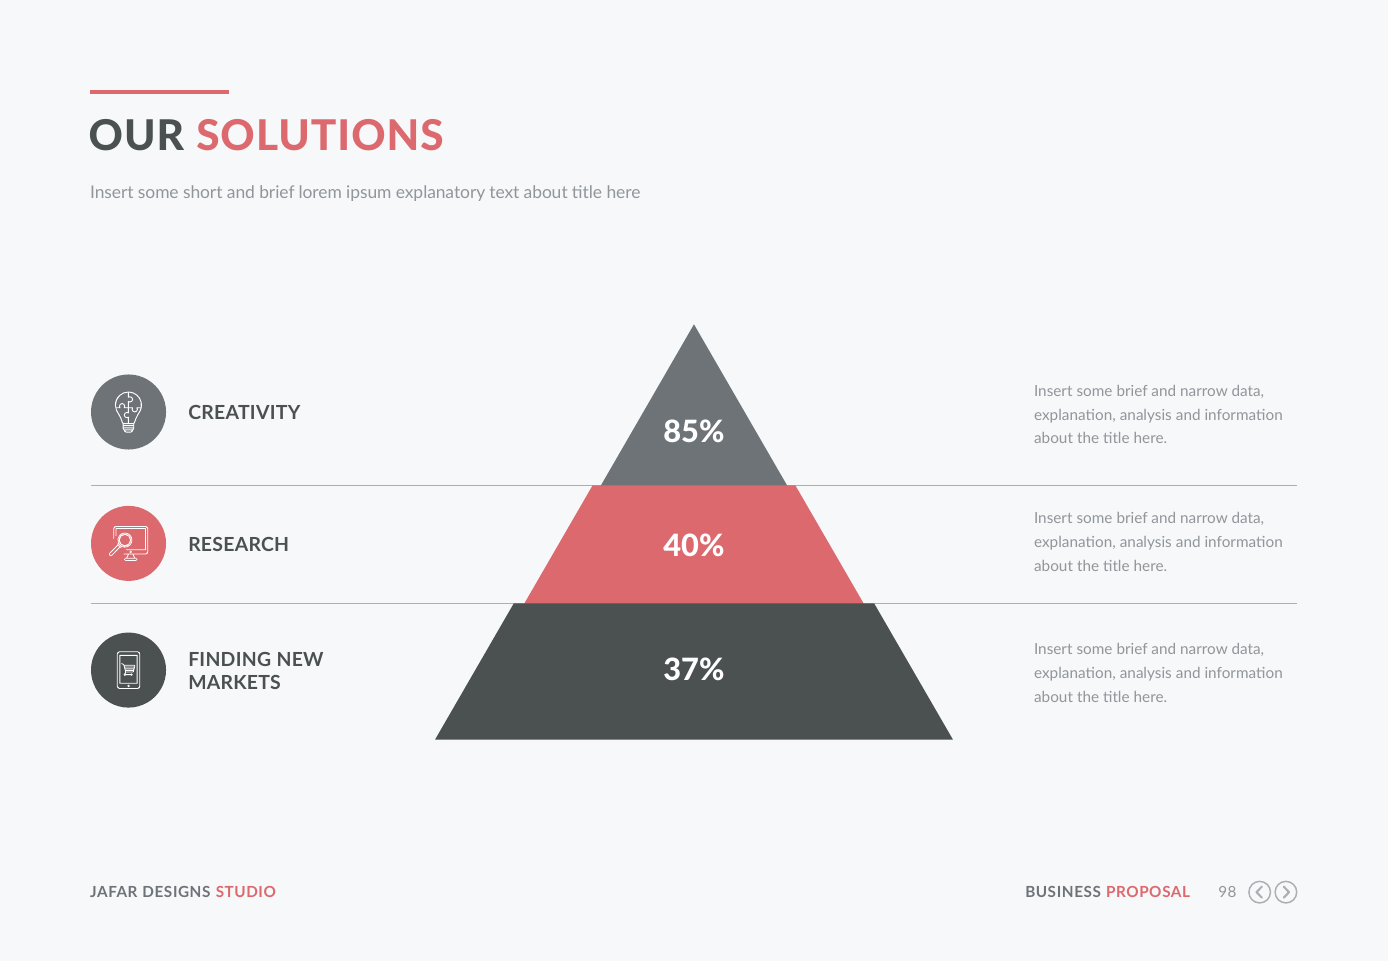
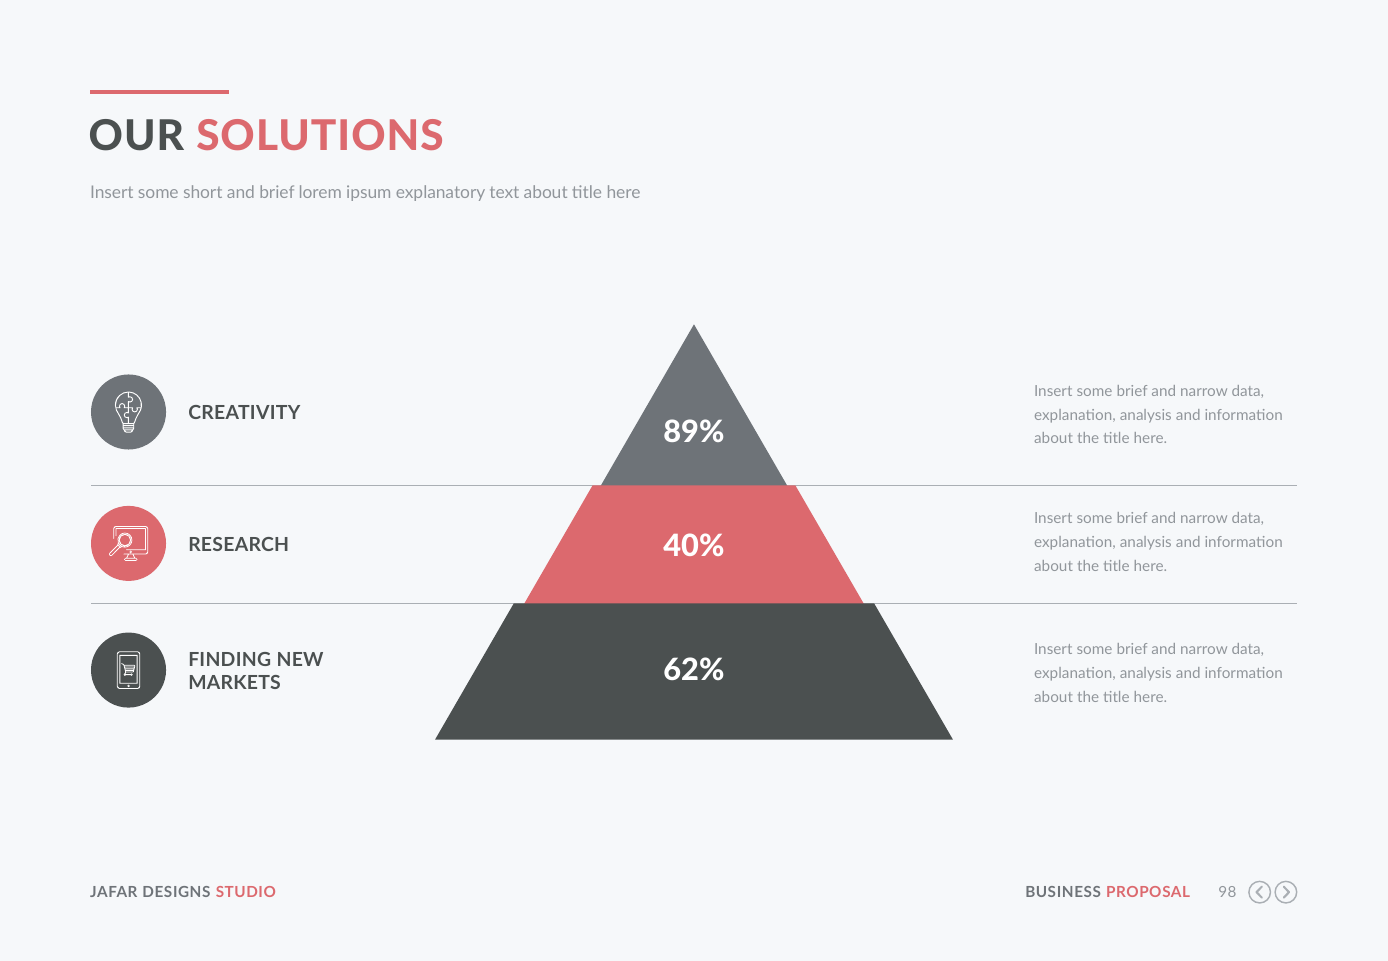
85%: 85% -> 89%
37%: 37% -> 62%
